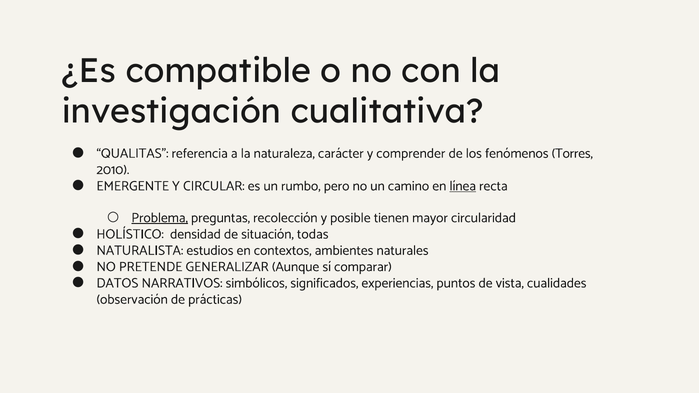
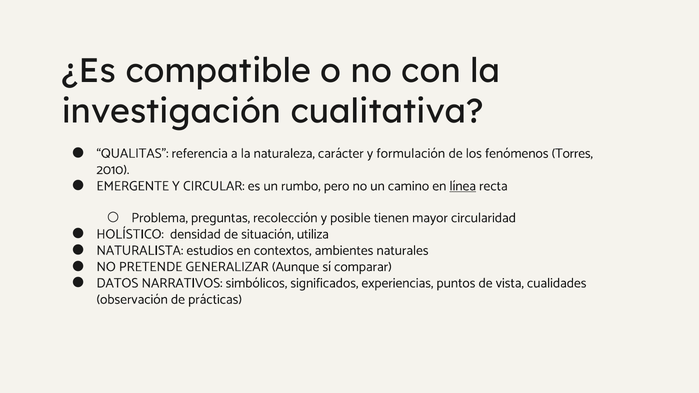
comprender: comprender -> formulación
Problema underline: present -> none
todas: todas -> utiliza
